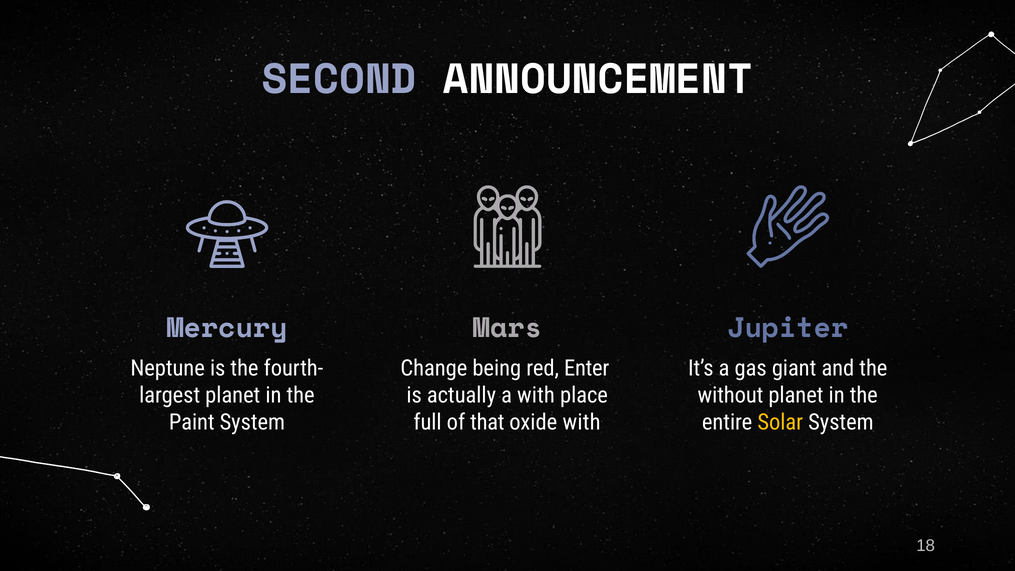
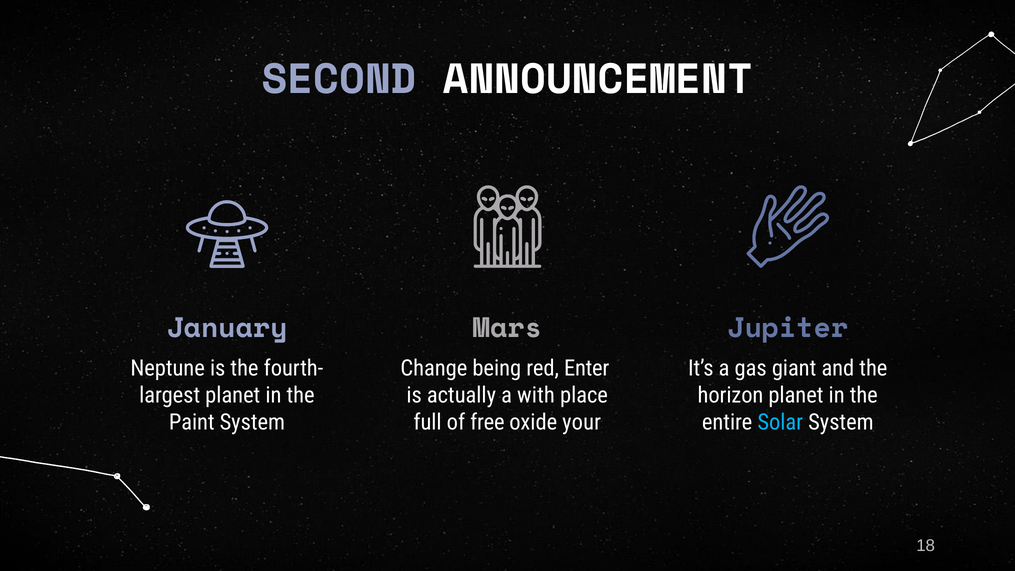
Mercury: Mercury -> January
without: without -> horizon
that: that -> free
oxide with: with -> your
Solar colour: yellow -> light blue
